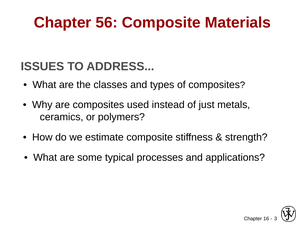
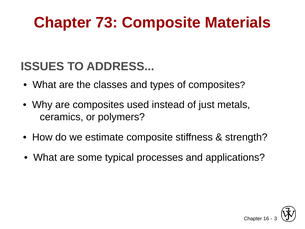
56: 56 -> 73
